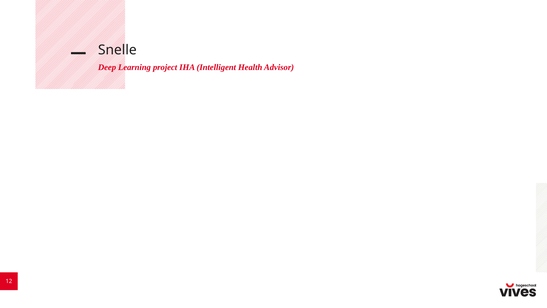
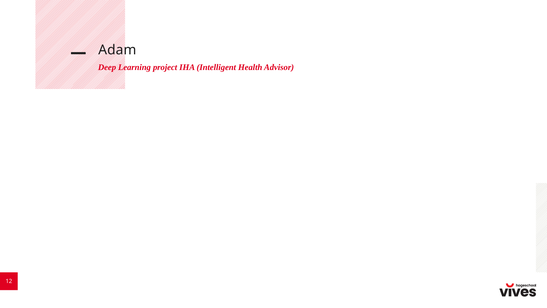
Snelle: Snelle -> Adam
